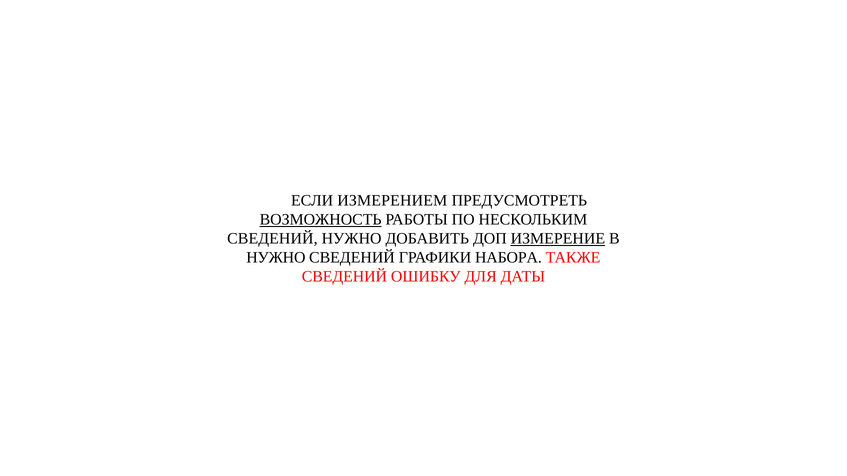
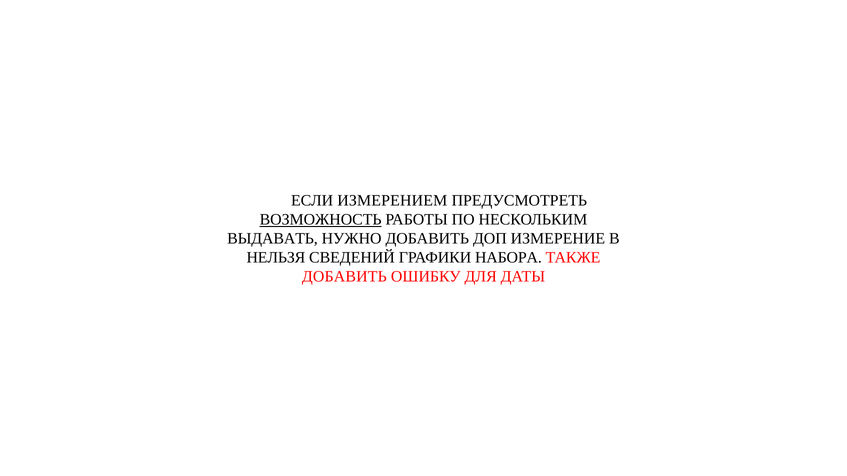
СВЕДЕНИЙ at (272, 239): СВЕДЕНИЙ -> ВЫДАВАТЬ
ИЗМЕРЕНИЕ underline: present -> none
НУЖНО at (276, 258): НУЖНО -> НЕЛЬЗЯ
СВЕДЕНИЙ at (344, 277): СВЕДЕНИЙ -> ДОБАВИТЬ
